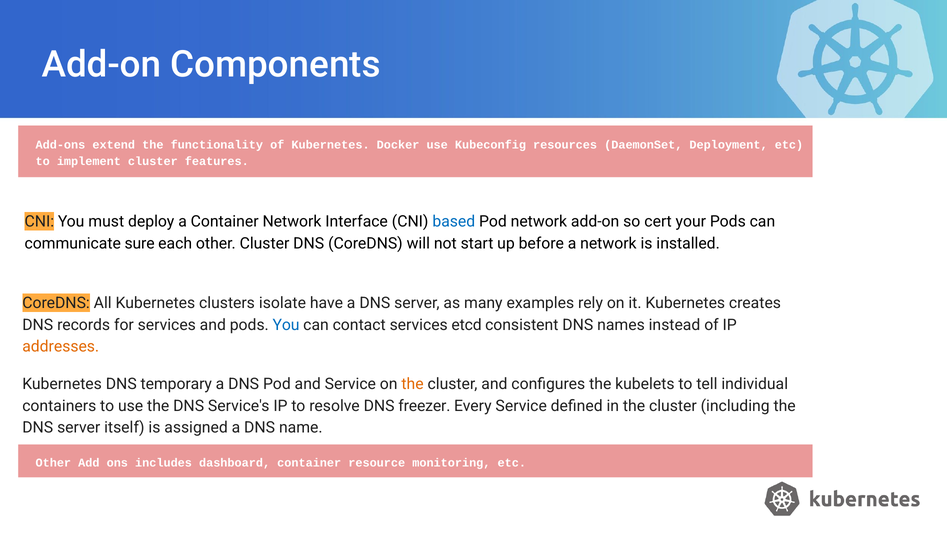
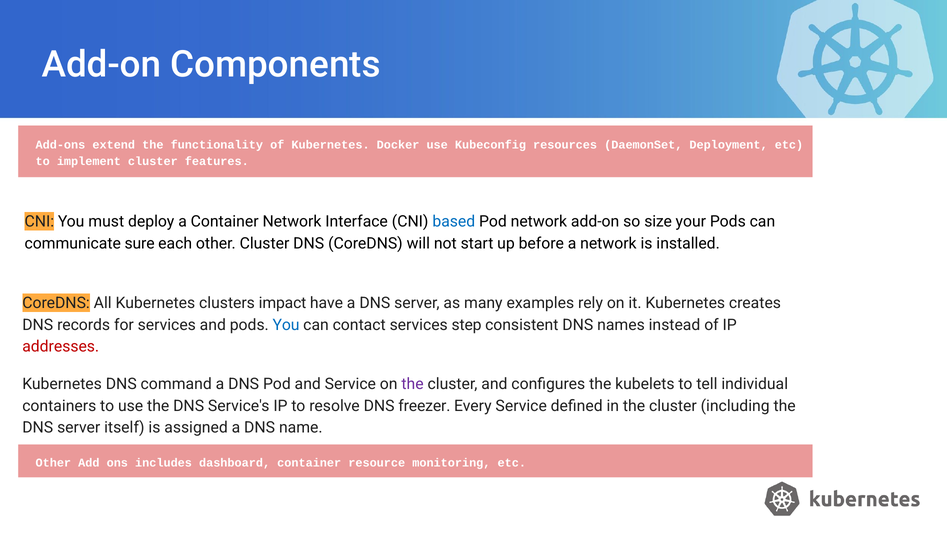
cert: cert -> size
isolate: isolate -> impact
etcd: etcd -> step
addresses colour: orange -> red
temporary: temporary -> command
the at (413, 384) colour: orange -> purple
